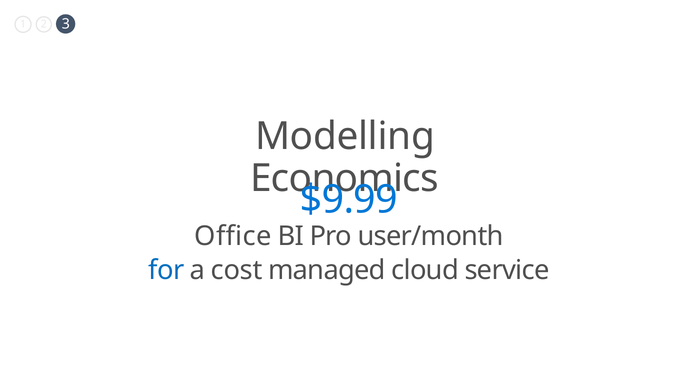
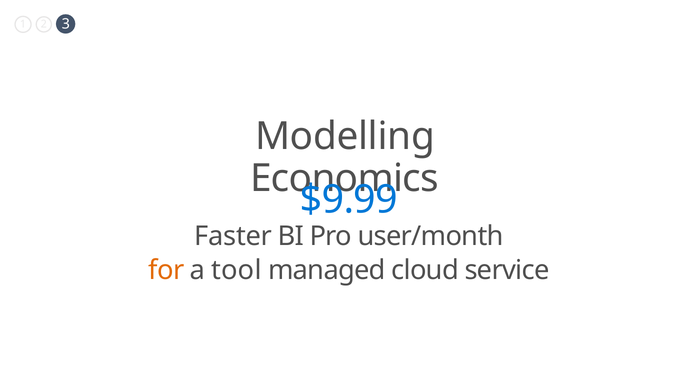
Office: Office -> Faster
for colour: blue -> orange
cost: cost -> tool
